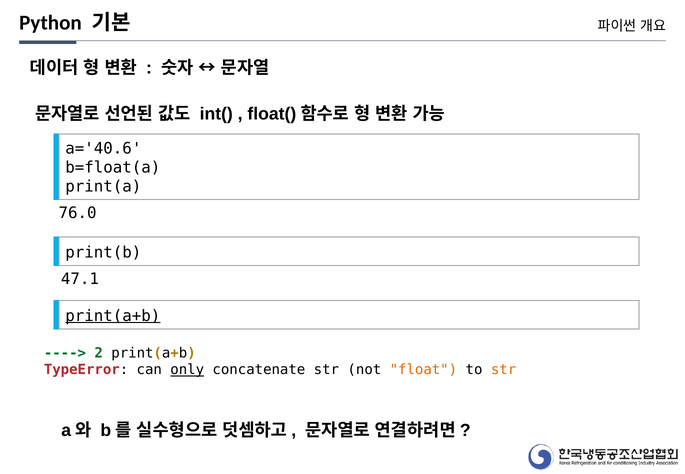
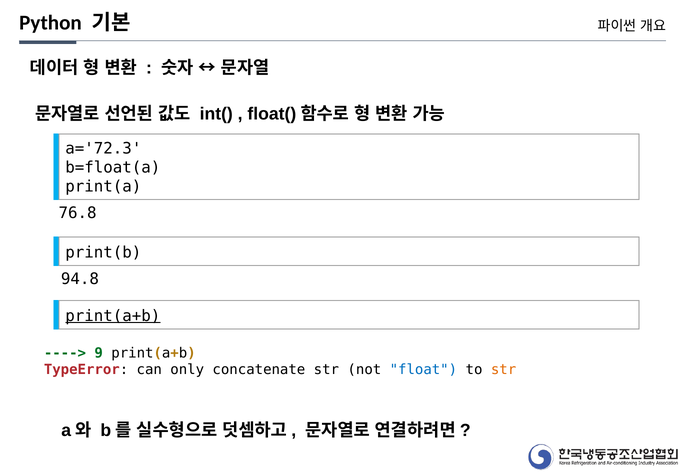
a='40.6: a='40.6 -> a='72.3
76.0: 76.0 -> 76.8
47.1: 47.1 -> 94.8
2: 2 -> 9
only underline: present -> none
float colour: orange -> blue
